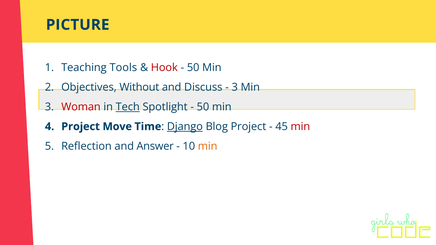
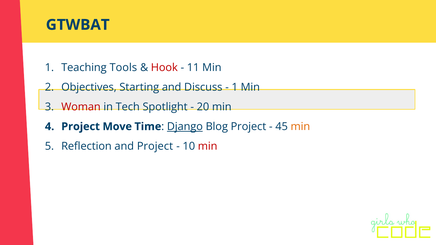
PICTURE: PICTURE -> GTWBAT
50 at (193, 68): 50 -> 11
Without: Without -> Starting
3 at (235, 87): 3 -> 1
Tech underline: present -> none
50 at (203, 107): 50 -> 20
min at (300, 127) colour: red -> orange
and Answer: Answer -> Project
min at (208, 146) colour: orange -> red
